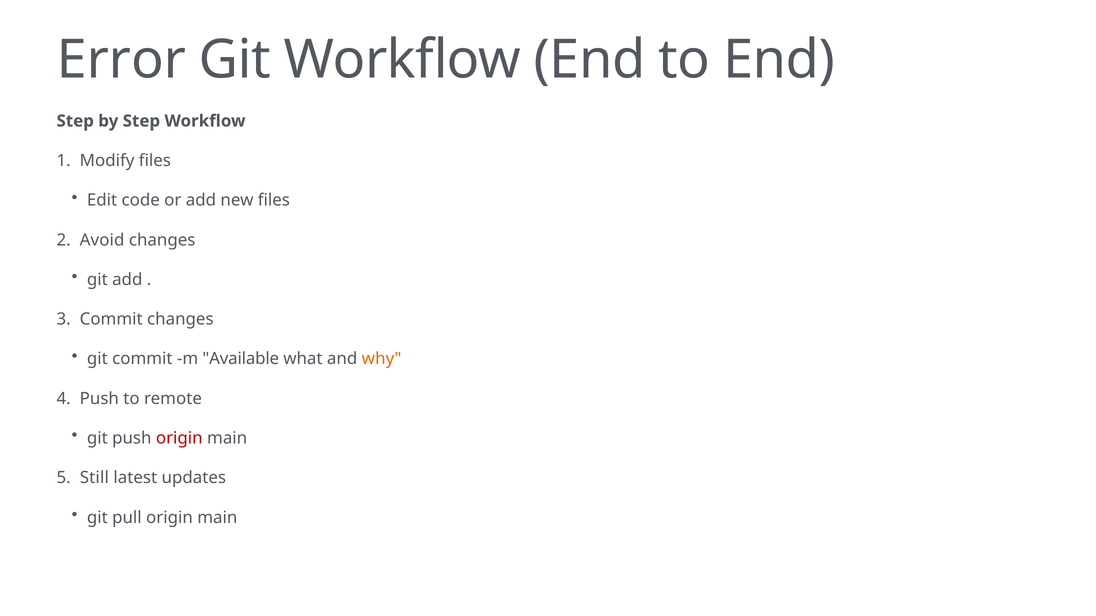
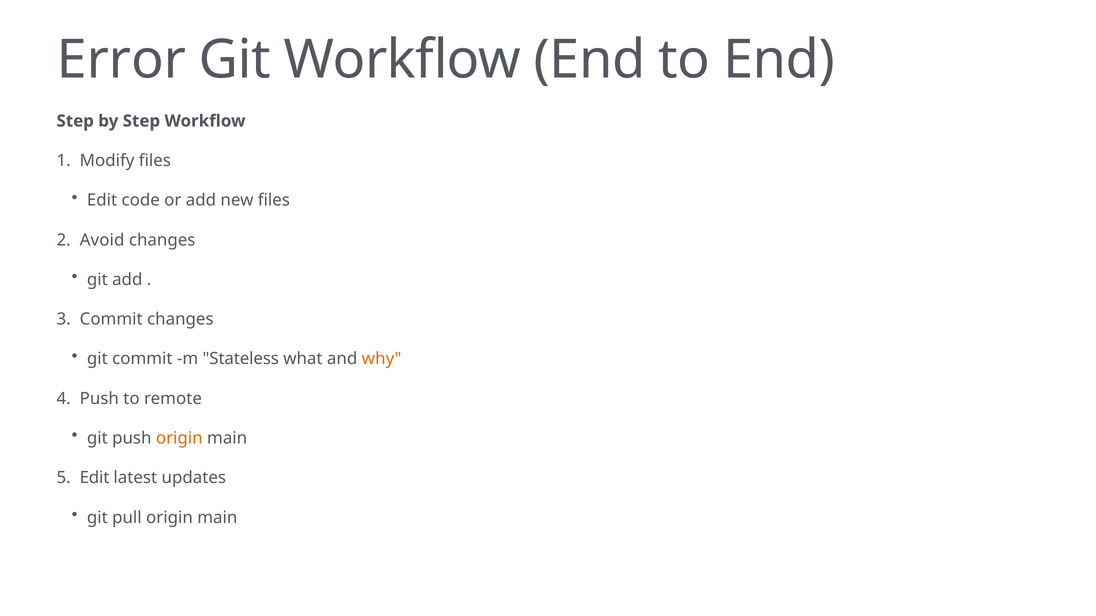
Available: Available -> Stateless
origin at (179, 439) colour: red -> orange
Still at (94, 478): Still -> Edit
